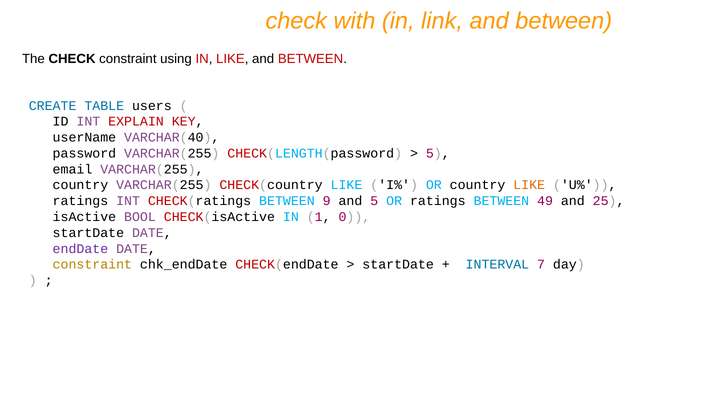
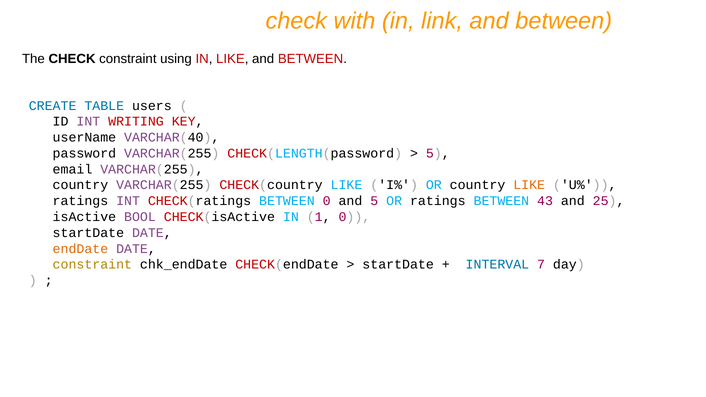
EXPLAIN: EXPLAIN -> WRITING
BETWEEN 9: 9 -> 0
49: 49 -> 43
endDate colour: purple -> orange
